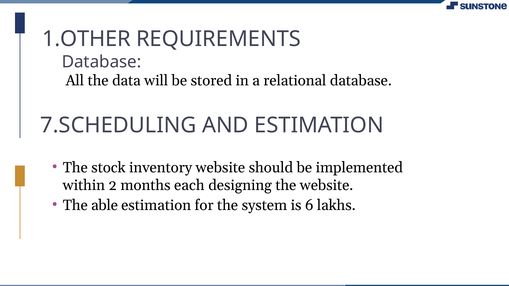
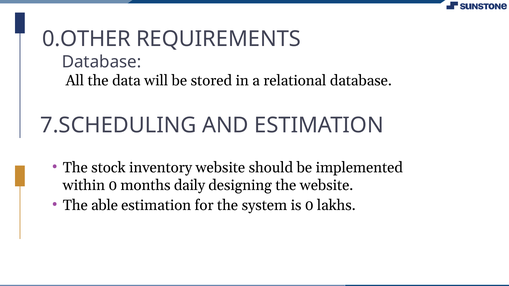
1.OTHER: 1.OTHER -> 0.OTHER
within 2: 2 -> 0
each: each -> daily
is 6: 6 -> 0
